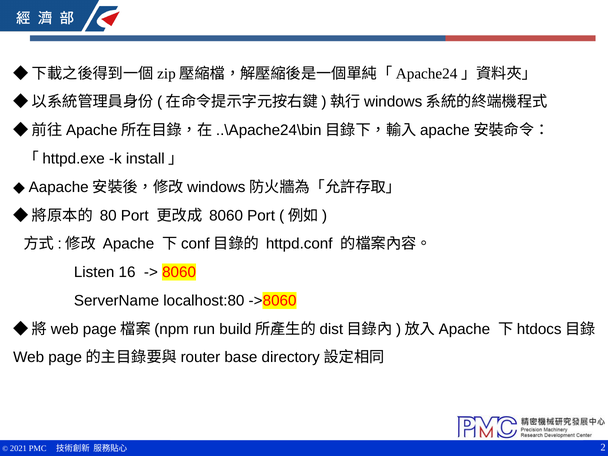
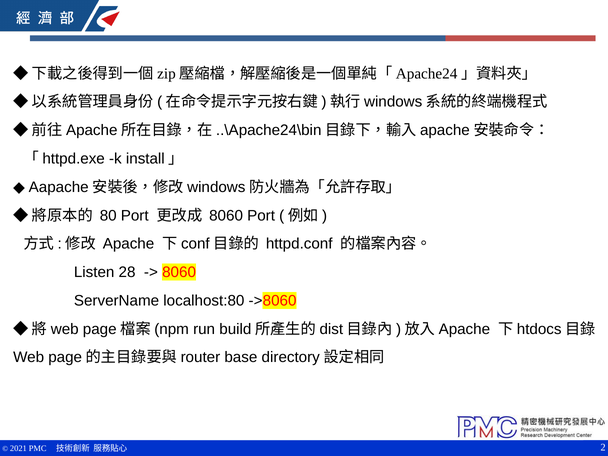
16: 16 -> 28
